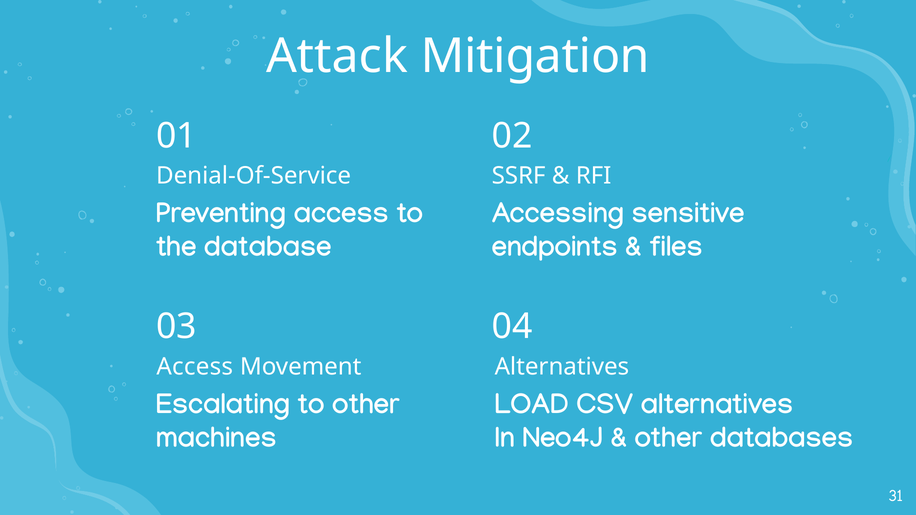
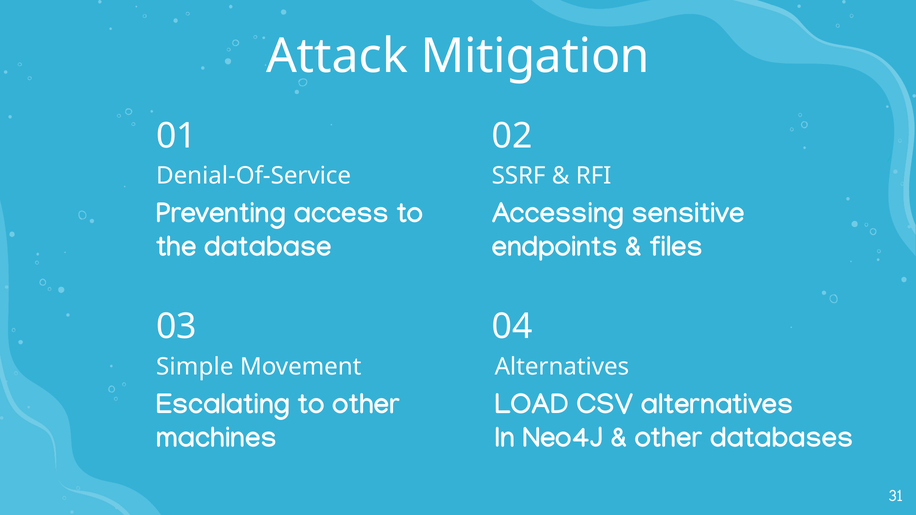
Access at (195, 367): Access -> Simple
